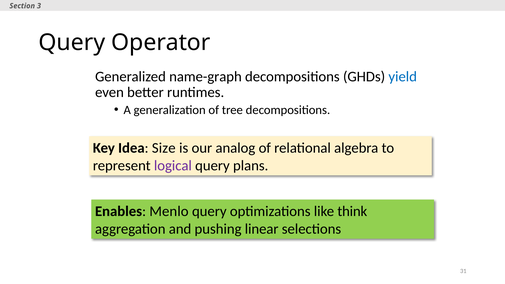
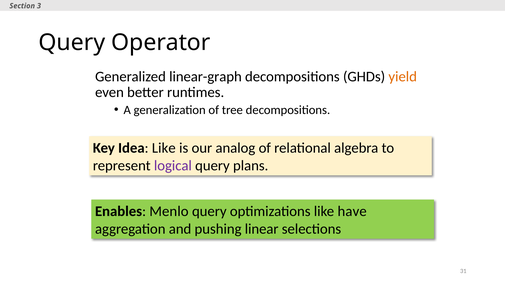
name-graph: name-graph -> linear-graph
yield colour: blue -> orange
Idea Size: Size -> Like
think: think -> have
